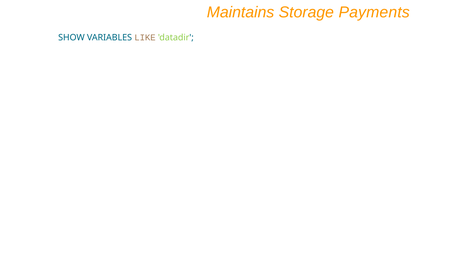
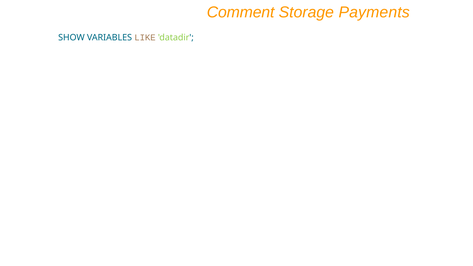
Maintains: Maintains -> Comment
